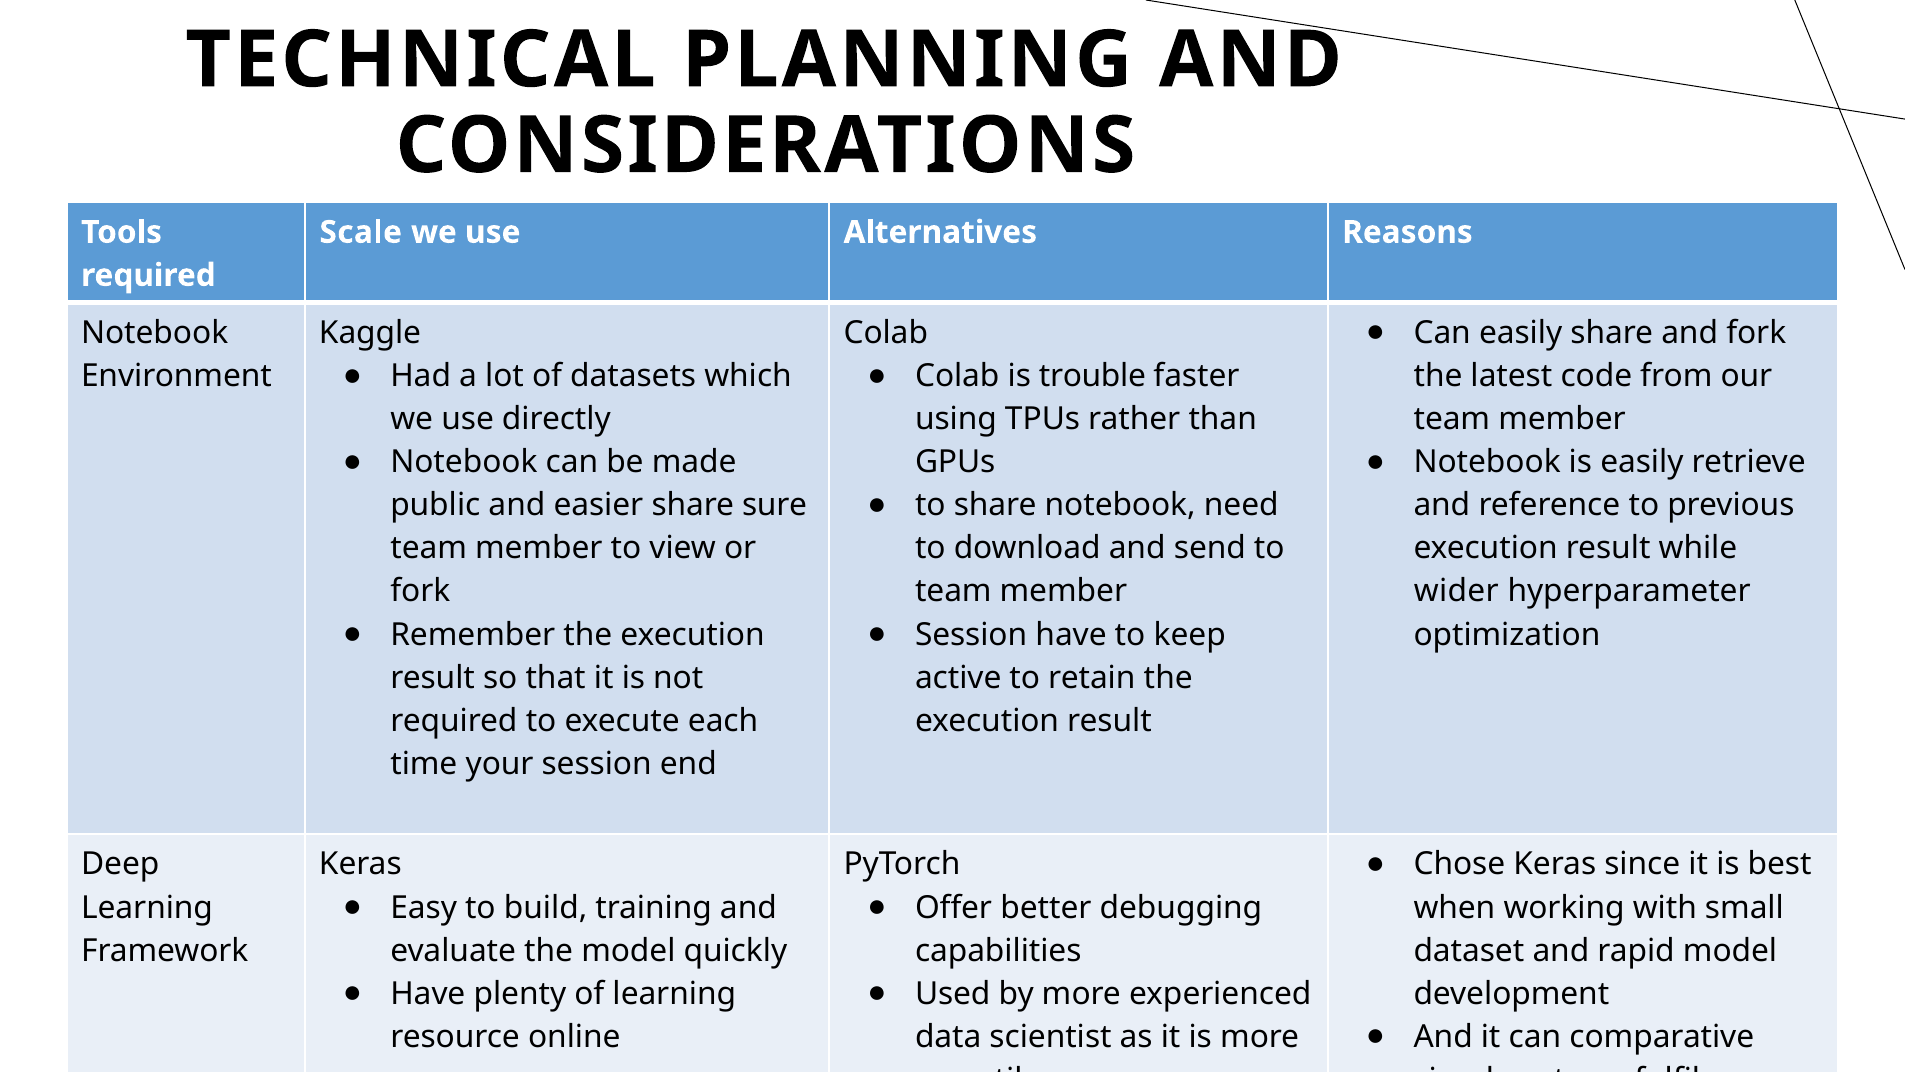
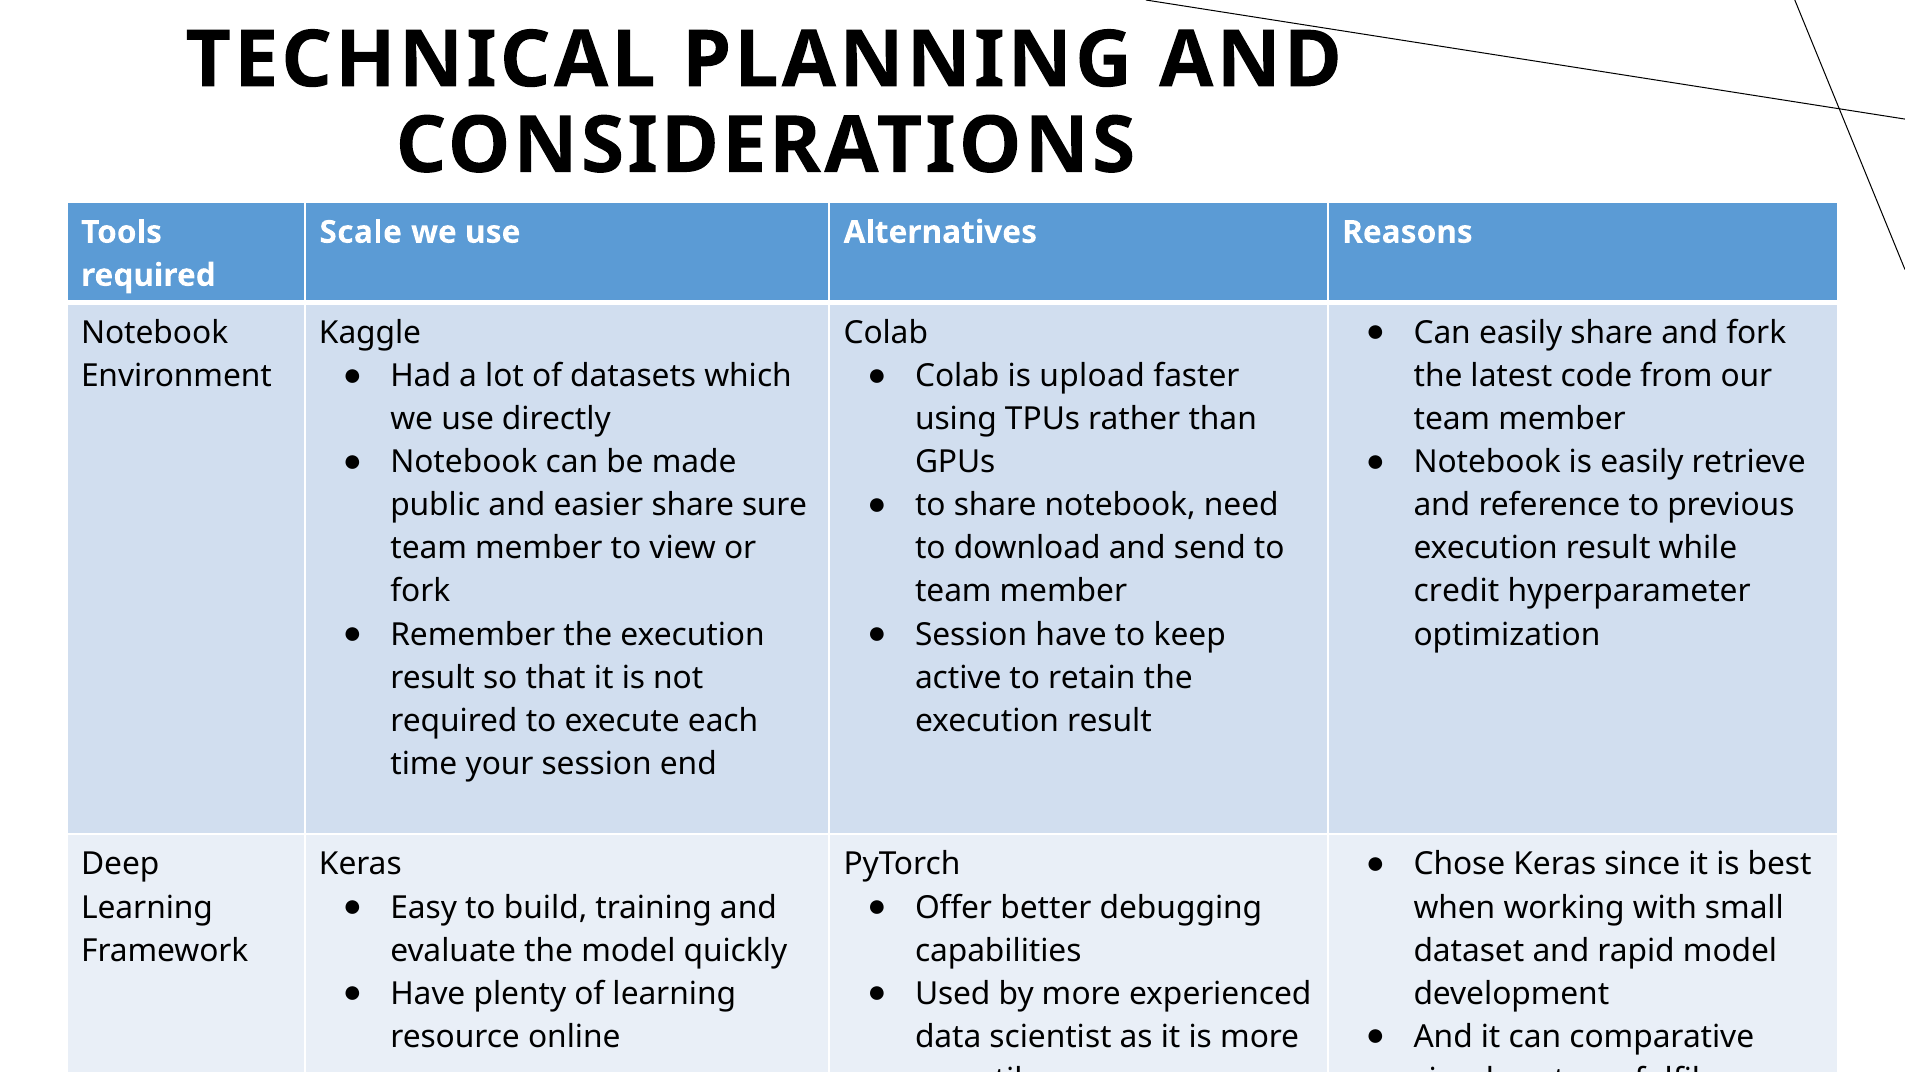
trouble: trouble -> upload
wider: wider -> credit
